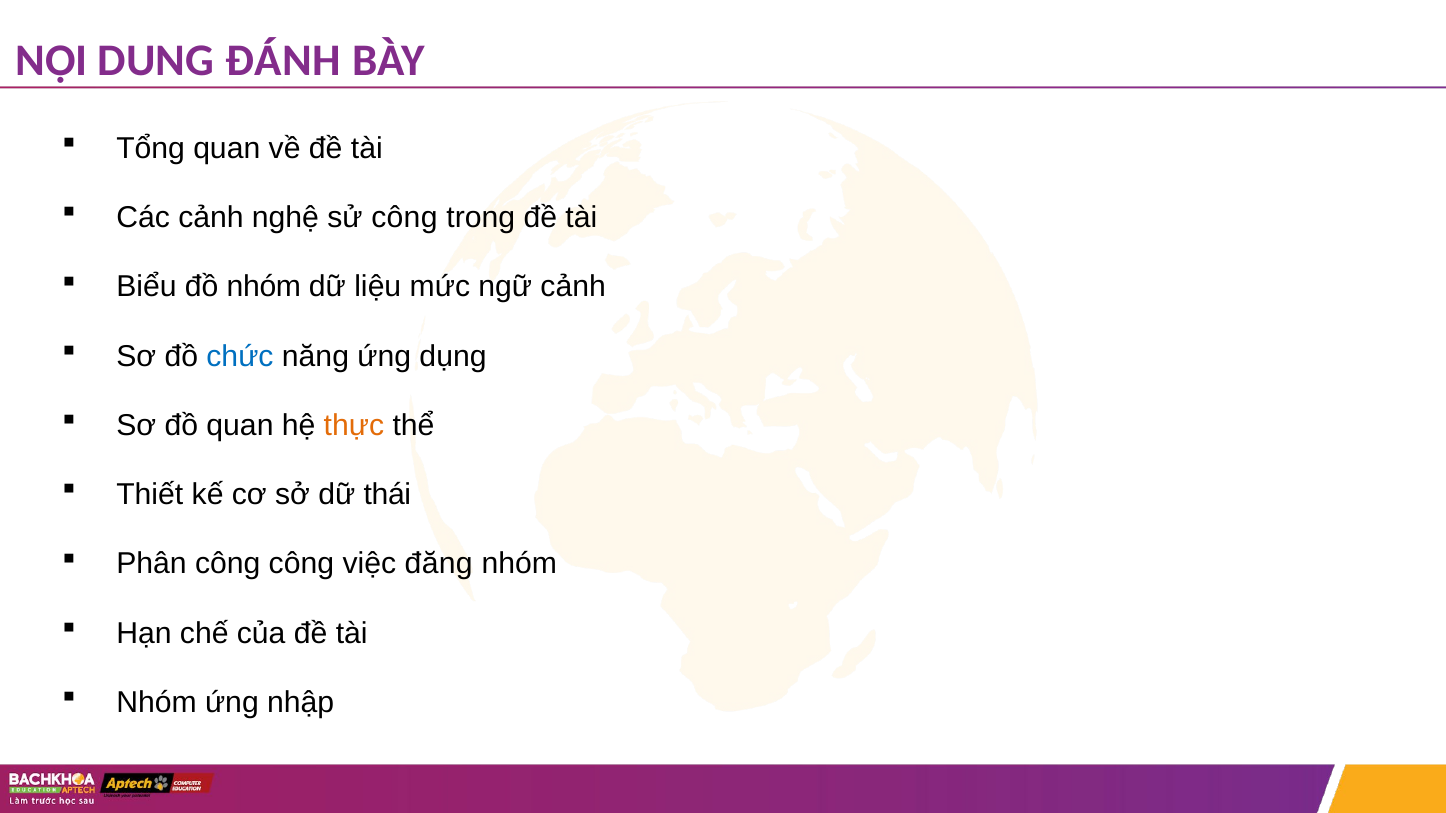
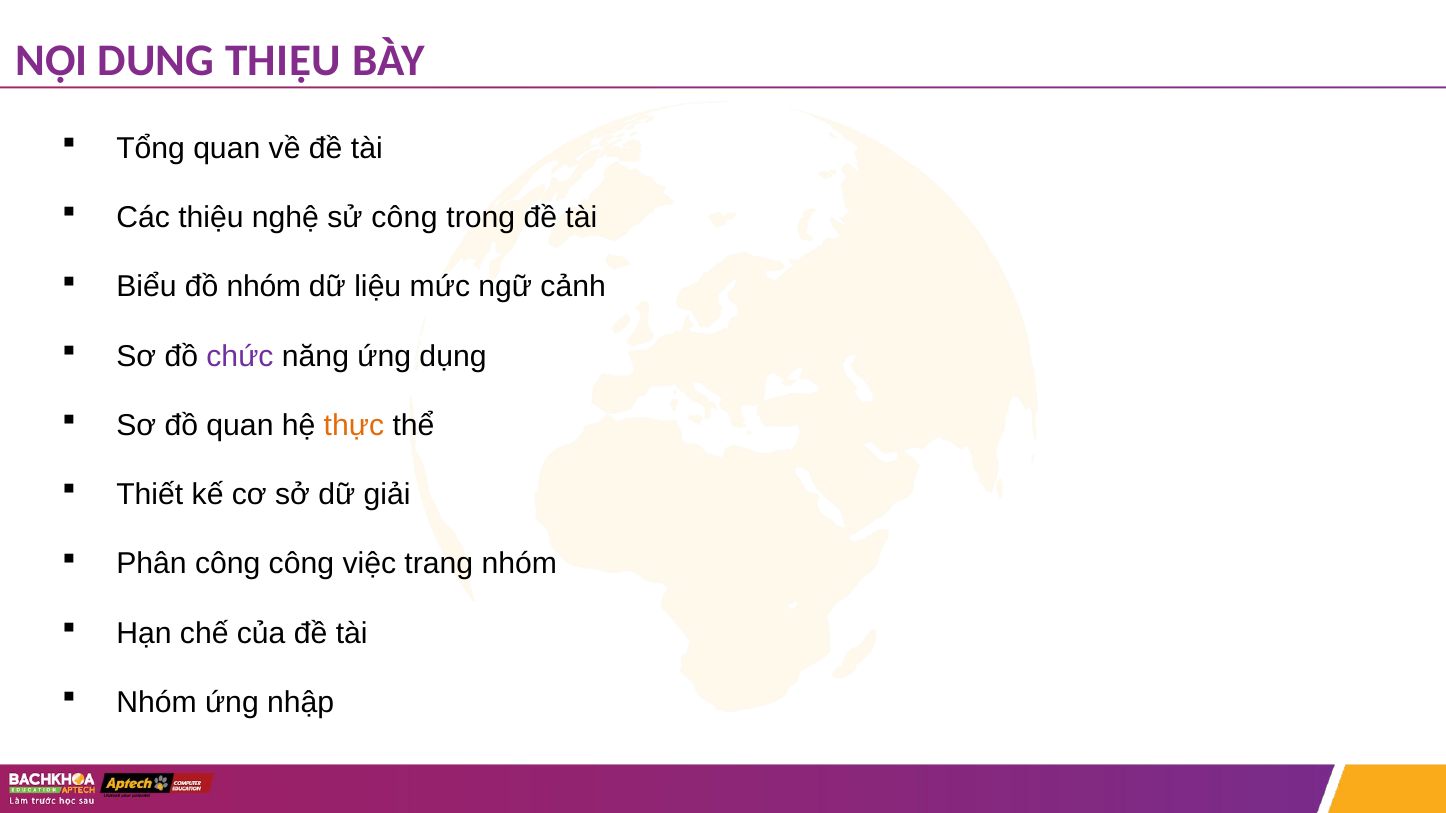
DUNG ĐÁNH: ĐÁNH -> THIỆU
Các cảnh: cảnh -> thiệu
chức colour: blue -> purple
thái: thái -> giải
đăng: đăng -> trang
